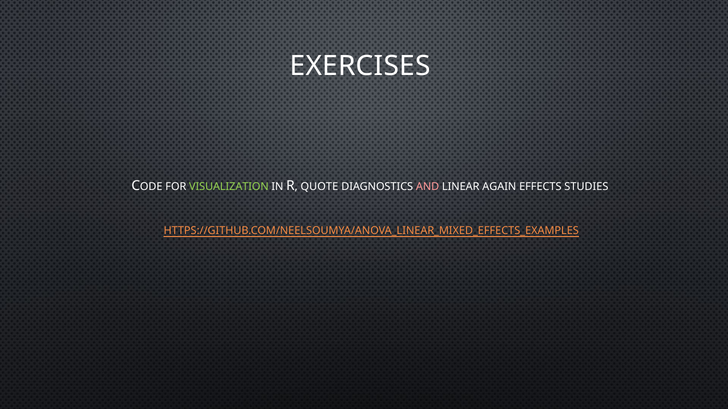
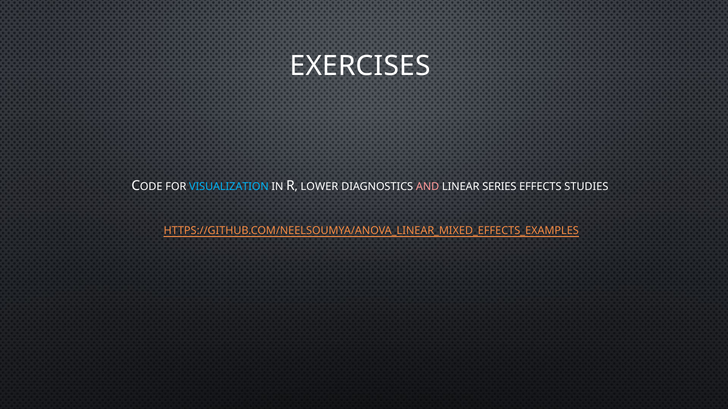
VISUALIZATION colour: light green -> light blue
QUOTE: QUOTE -> LOWER
AGAIN: AGAIN -> SERIES
